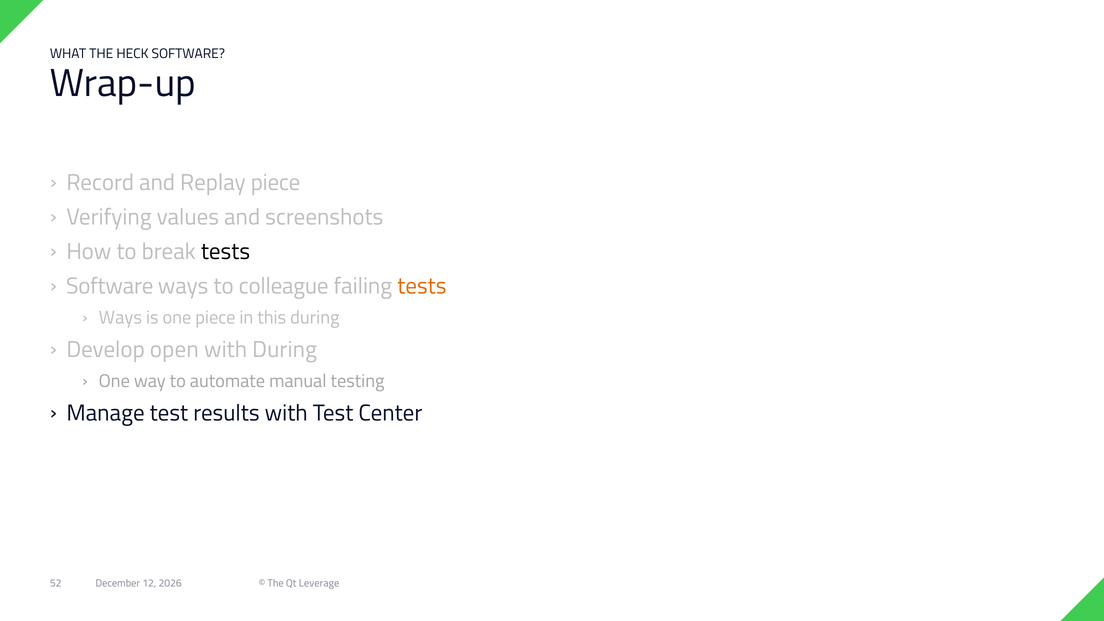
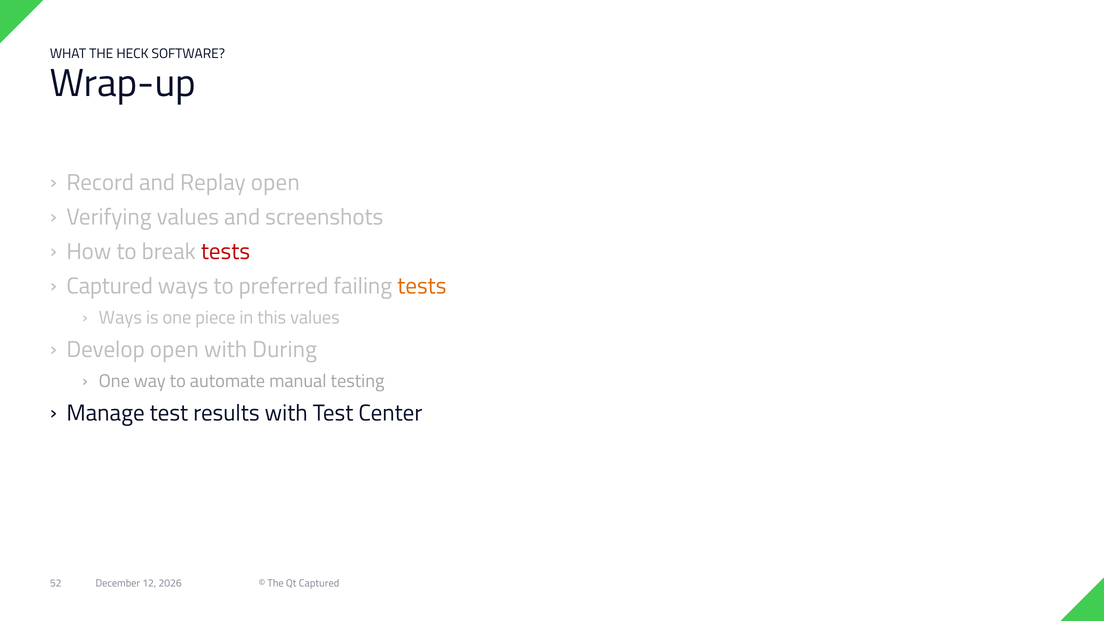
Replay piece: piece -> open
tests at (225, 252) colour: black -> red
Software at (110, 286): Software -> Captured
colleague: colleague -> preferred
this during: during -> values
Qt Leverage: Leverage -> Captured
